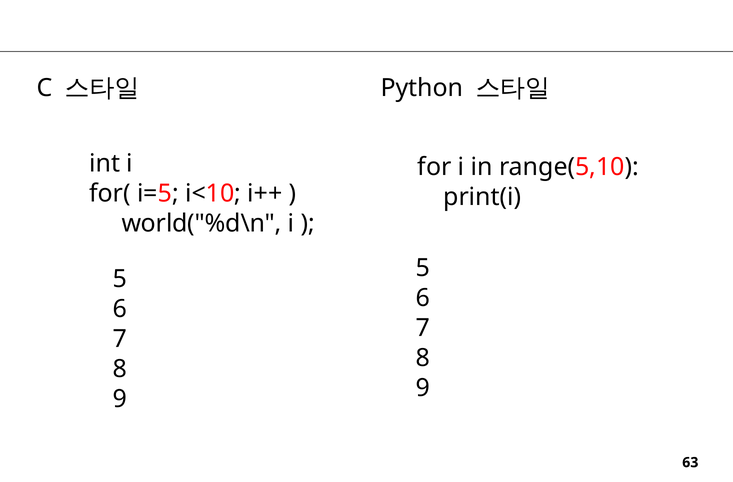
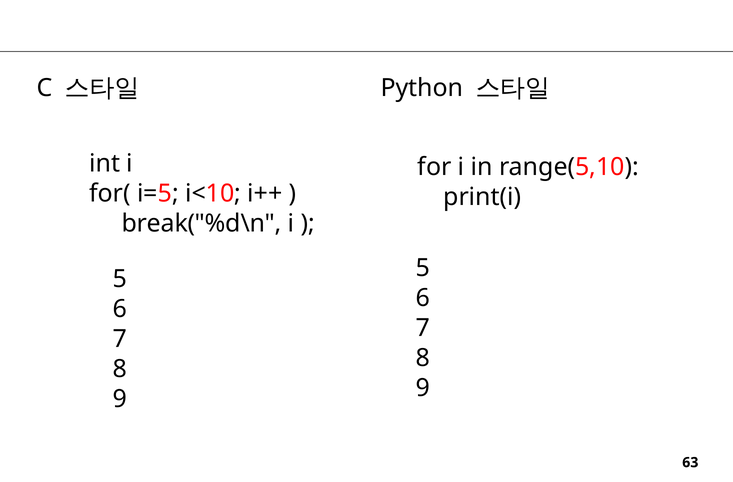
world("%d\n: world("%d\n -> break("%d\n
